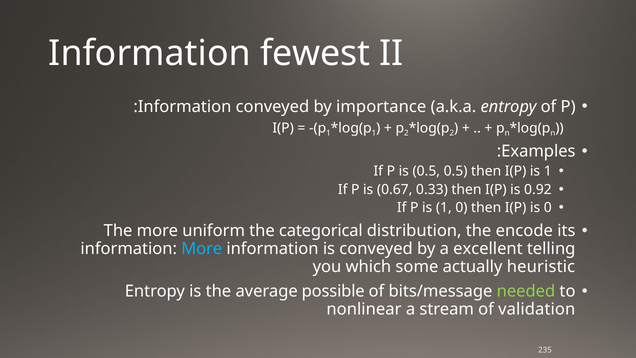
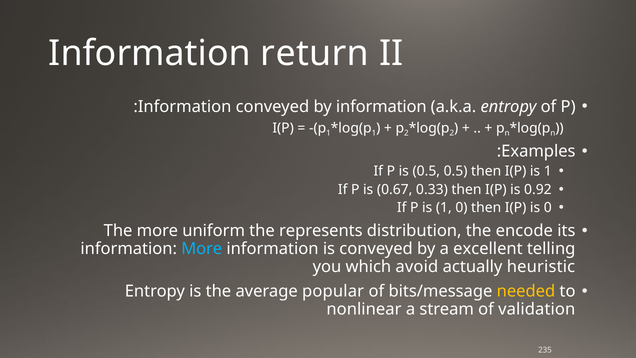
fewest: fewest -> return
by importance: importance -> information
categorical: categorical -> represents
some: some -> avoid
possible: possible -> popular
needed colour: light green -> yellow
